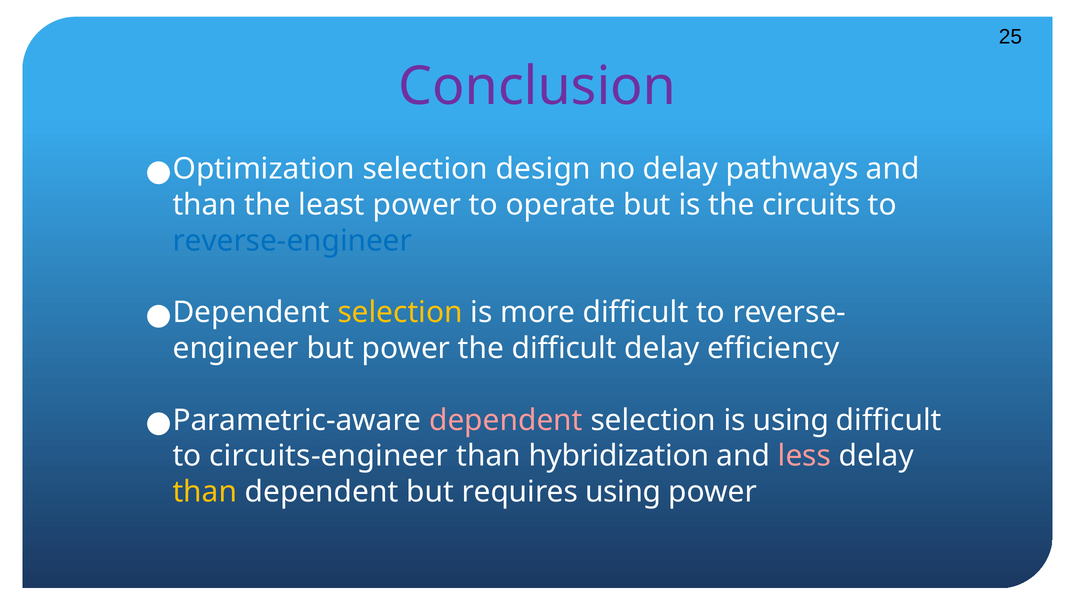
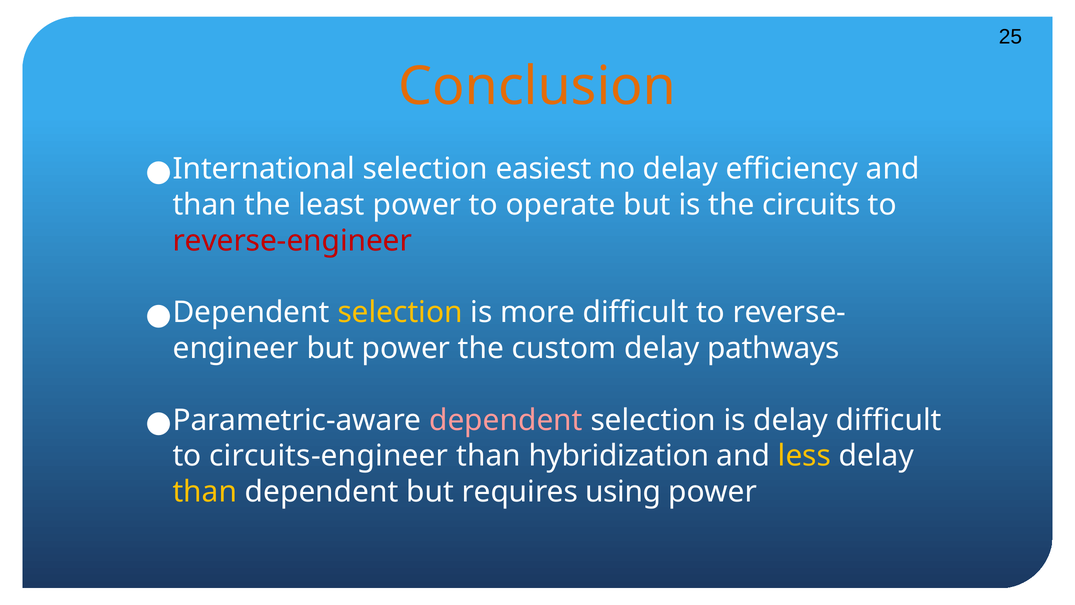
Conclusion colour: purple -> orange
Optimization: Optimization -> International
design: design -> easiest
pathways: pathways -> efficiency
reverse-engineer colour: blue -> red
the difficult: difficult -> custom
efficiency: efficiency -> pathways
is using: using -> delay
less colour: pink -> yellow
